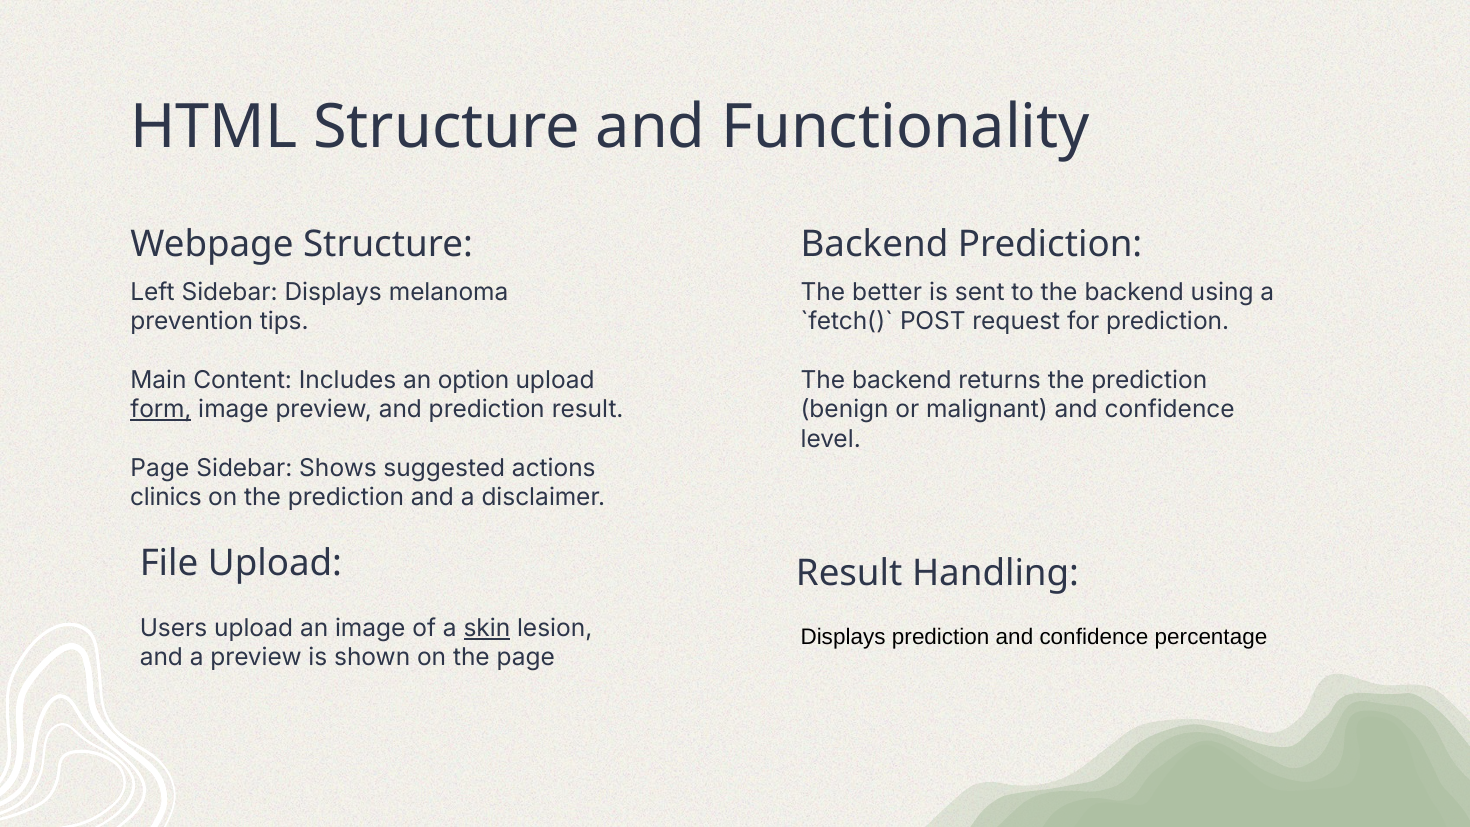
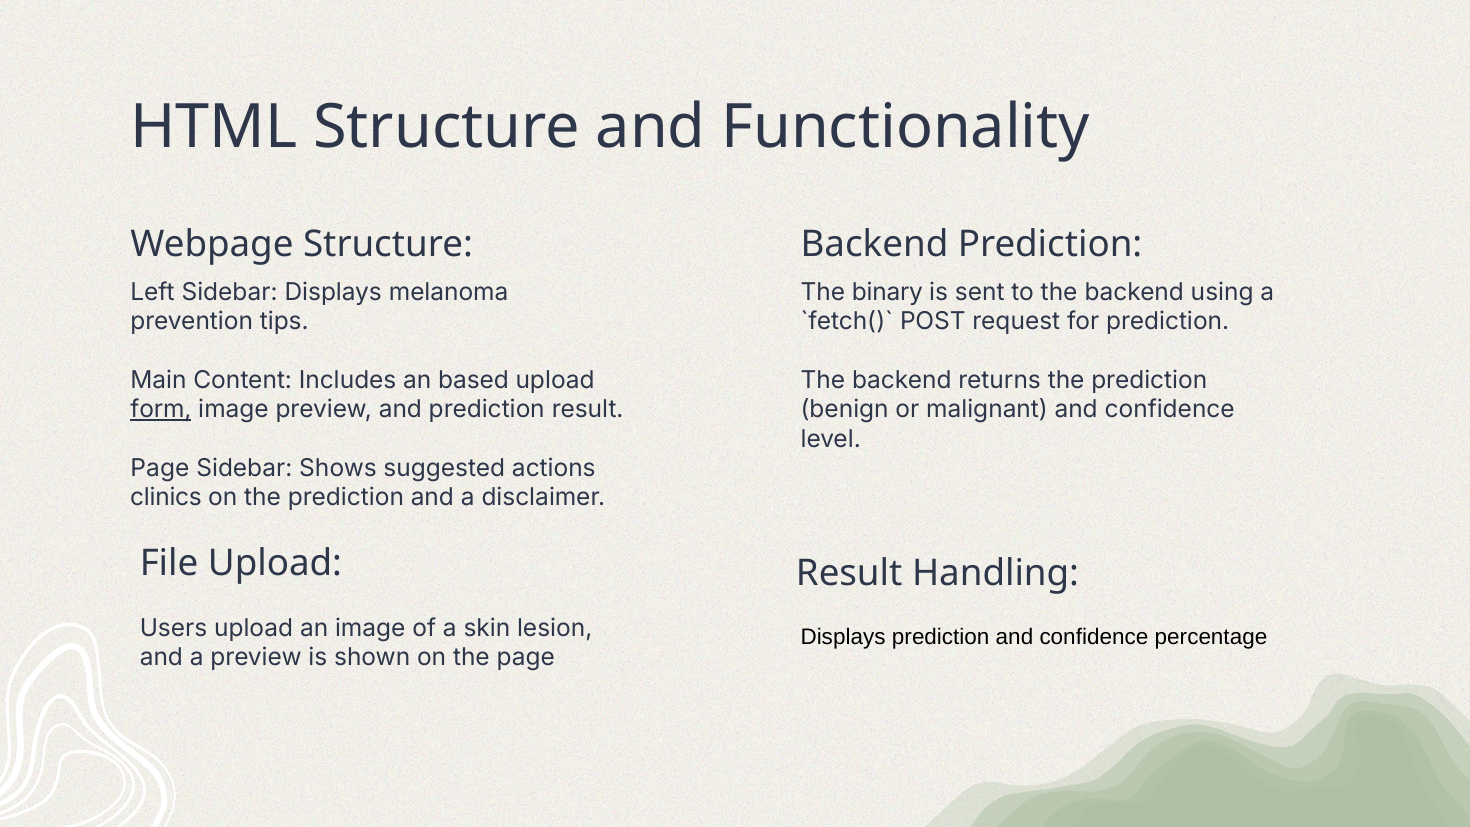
better: better -> binary
option: option -> based
skin underline: present -> none
